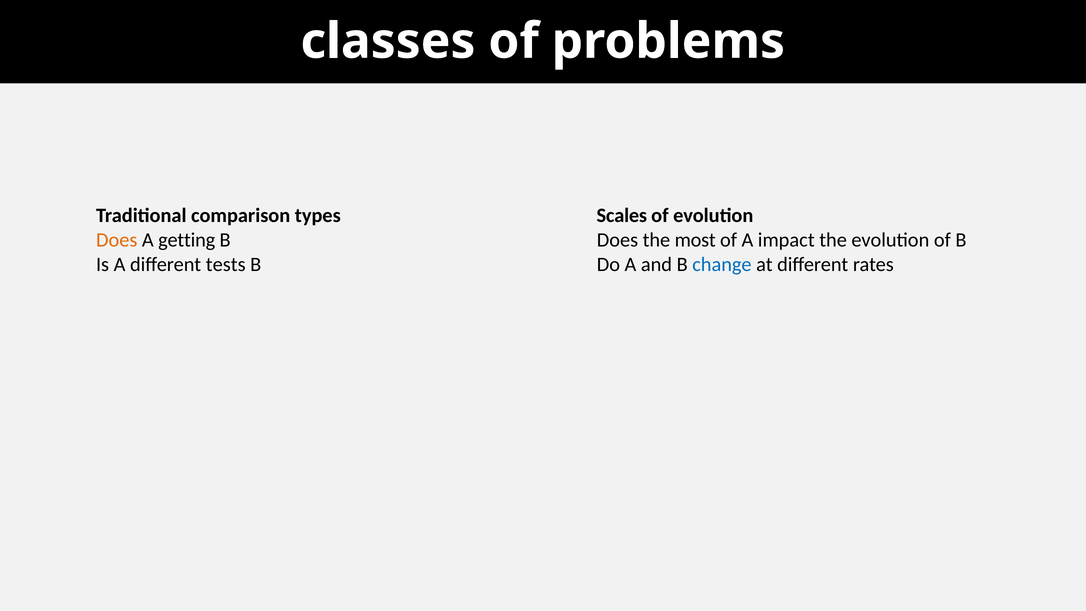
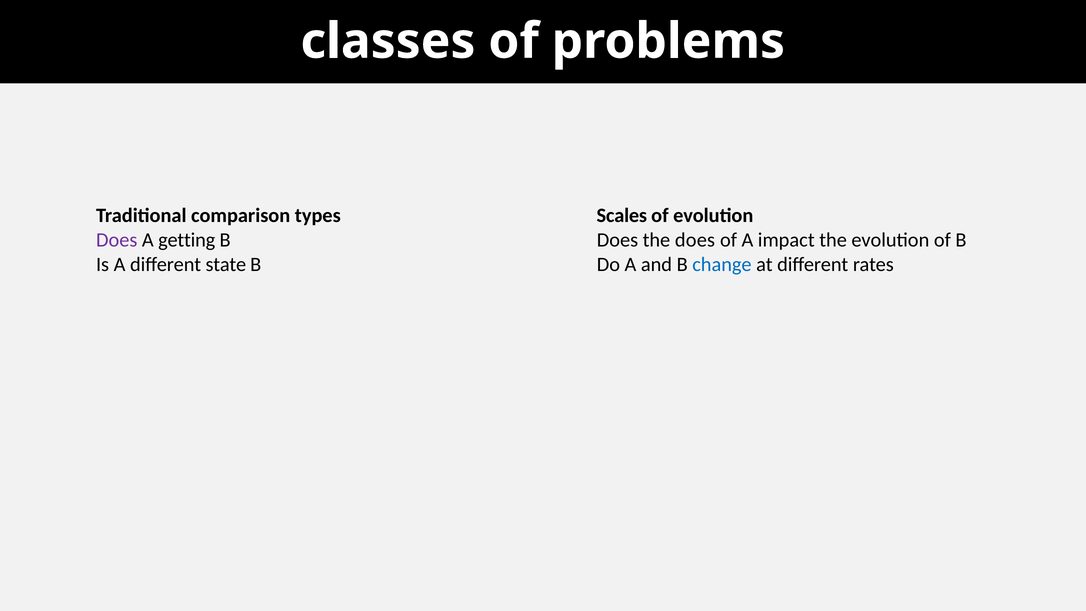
Does at (117, 240) colour: orange -> purple
the most: most -> does
tests: tests -> state
